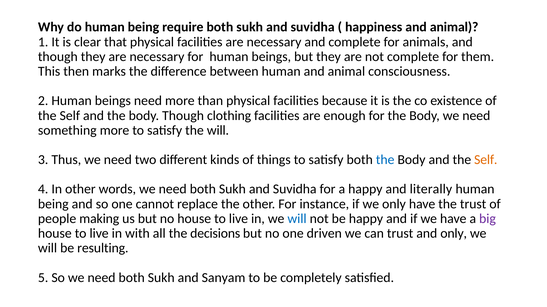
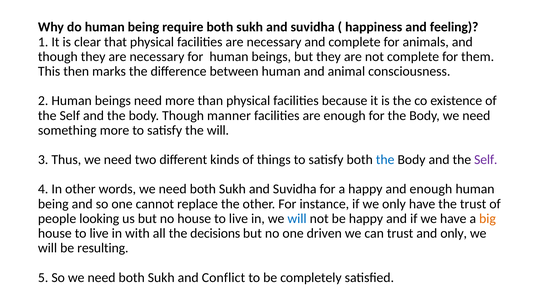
happiness and animal: animal -> feeling
clothing: clothing -> manner
Self at (486, 160) colour: orange -> purple
and literally: literally -> enough
making: making -> looking
big colour: purple -> orange
Sanyam: Sanyam -> Conflict
